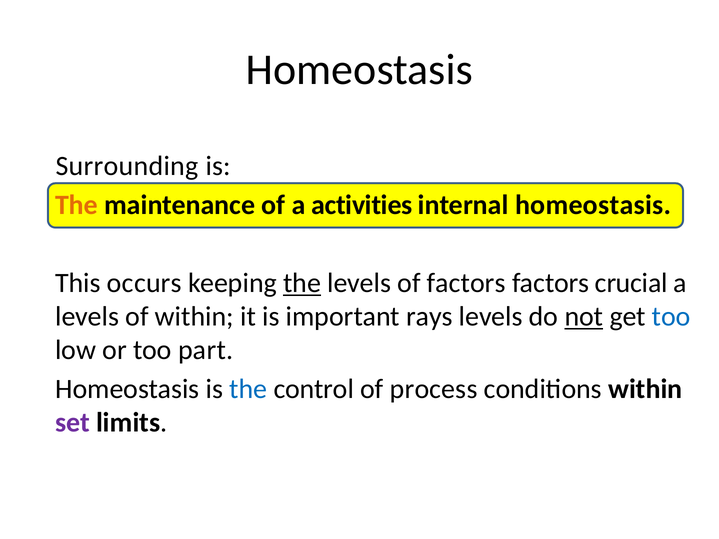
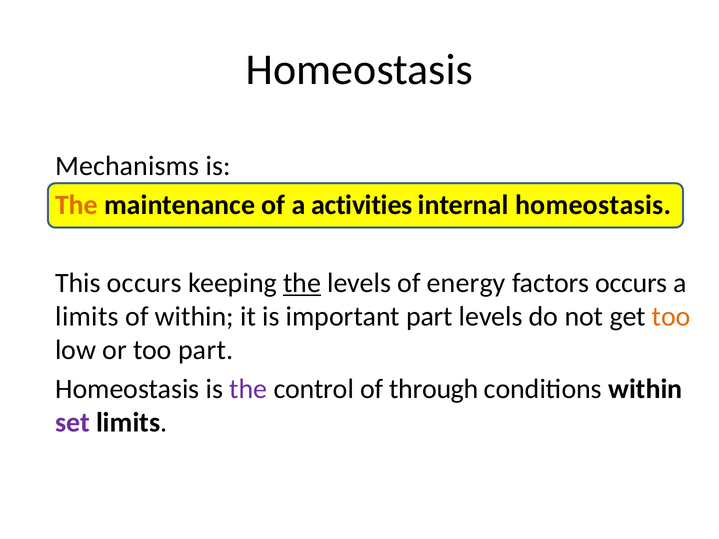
Surrounding: Surrounding -> Mechanisms
of factors: factors -> energy
factors crucial: crucial -> occurs
levels at (87, 317): levels -> limits
important rays: rays -> part
not underline: present -> none
too at (671, 317) colour: blue -> orange
the at (248, 389) colour: blue -> purple
process: process -> through
